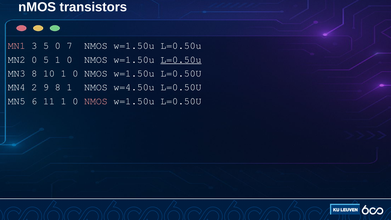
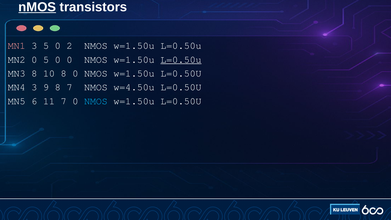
nMOS at (37, 7) underline: none -> present
7: 7 -> 2
0 5 1: 1 -> 0
10 1: 1 -> 8
MN4 2: 2 -> 3
8 1: 1 -> 7
11 1: 1 -> 7
NMOS at (96, 101) colour: pink -> light blue
